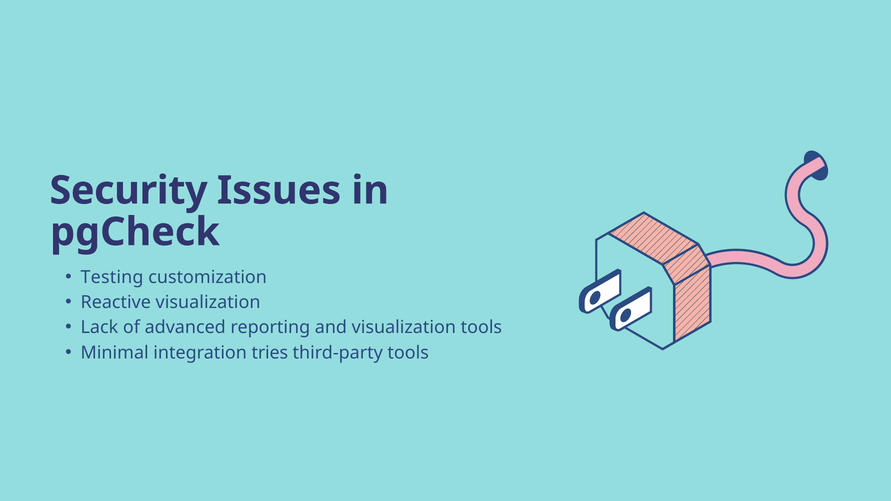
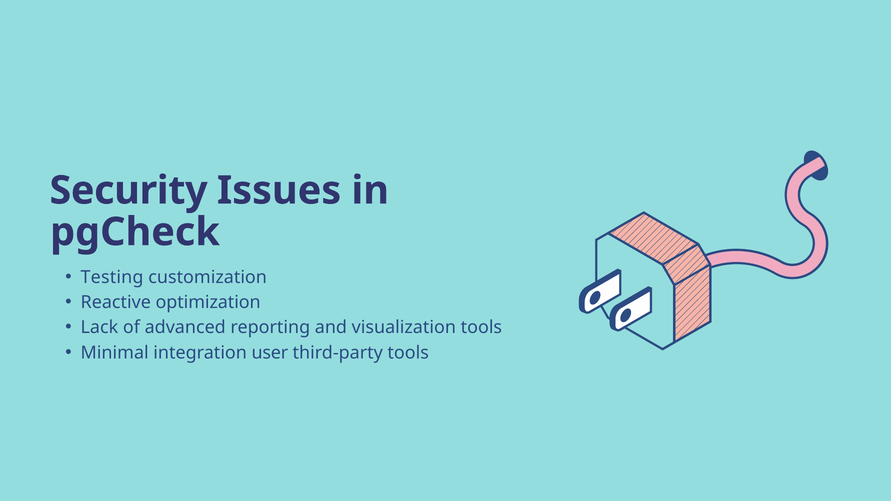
Reactive visualization: visualization -> optimization
tries: tries -> user
